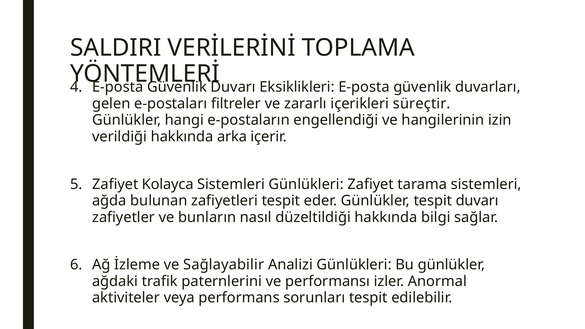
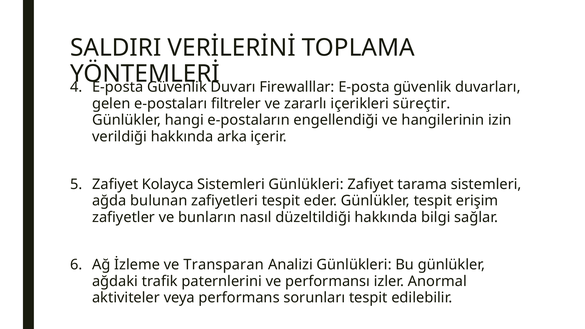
Eksiklikleri: Eksiklikleri -> Firewalllar
tespit duvarı: duvarı -> erişim
Sağlayabilir: Sağlayabilir -> Transparan
